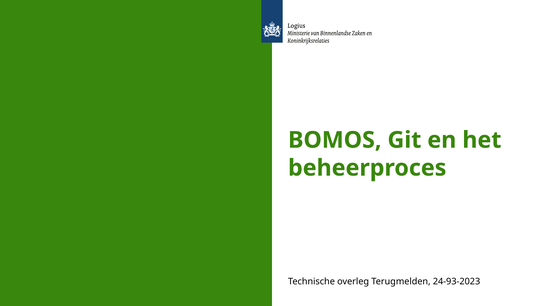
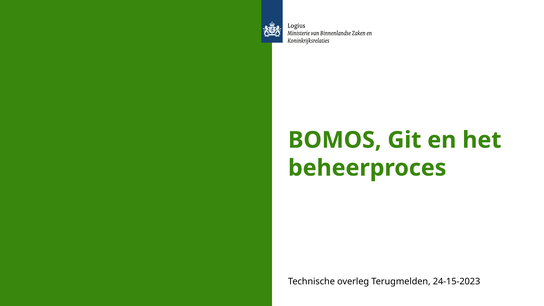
24-93-2023: 24-93-2023 -> 24-15-2023
